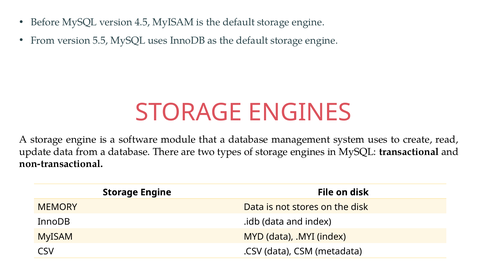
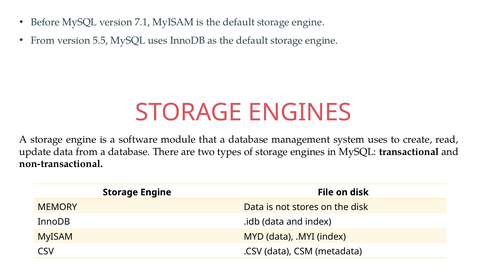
4.5: 4.5 -> 7.1
